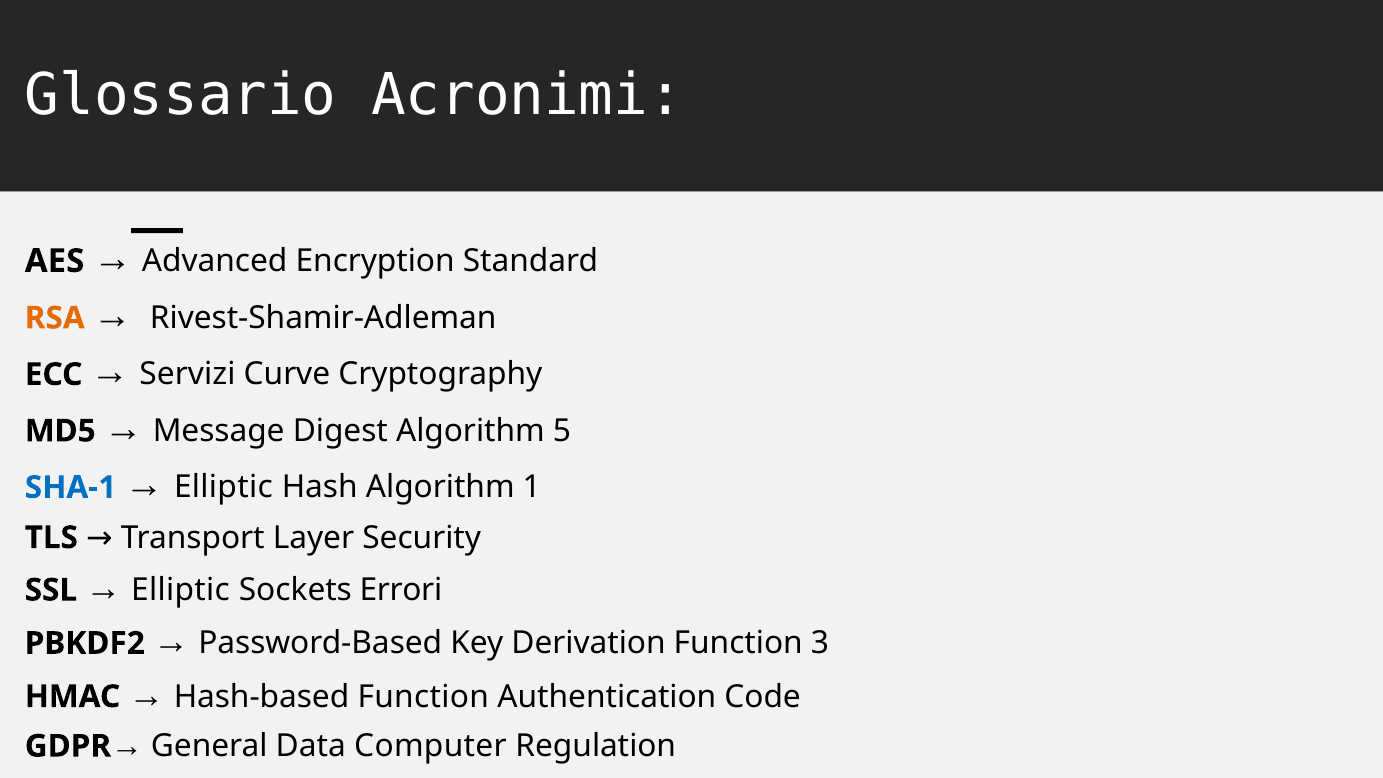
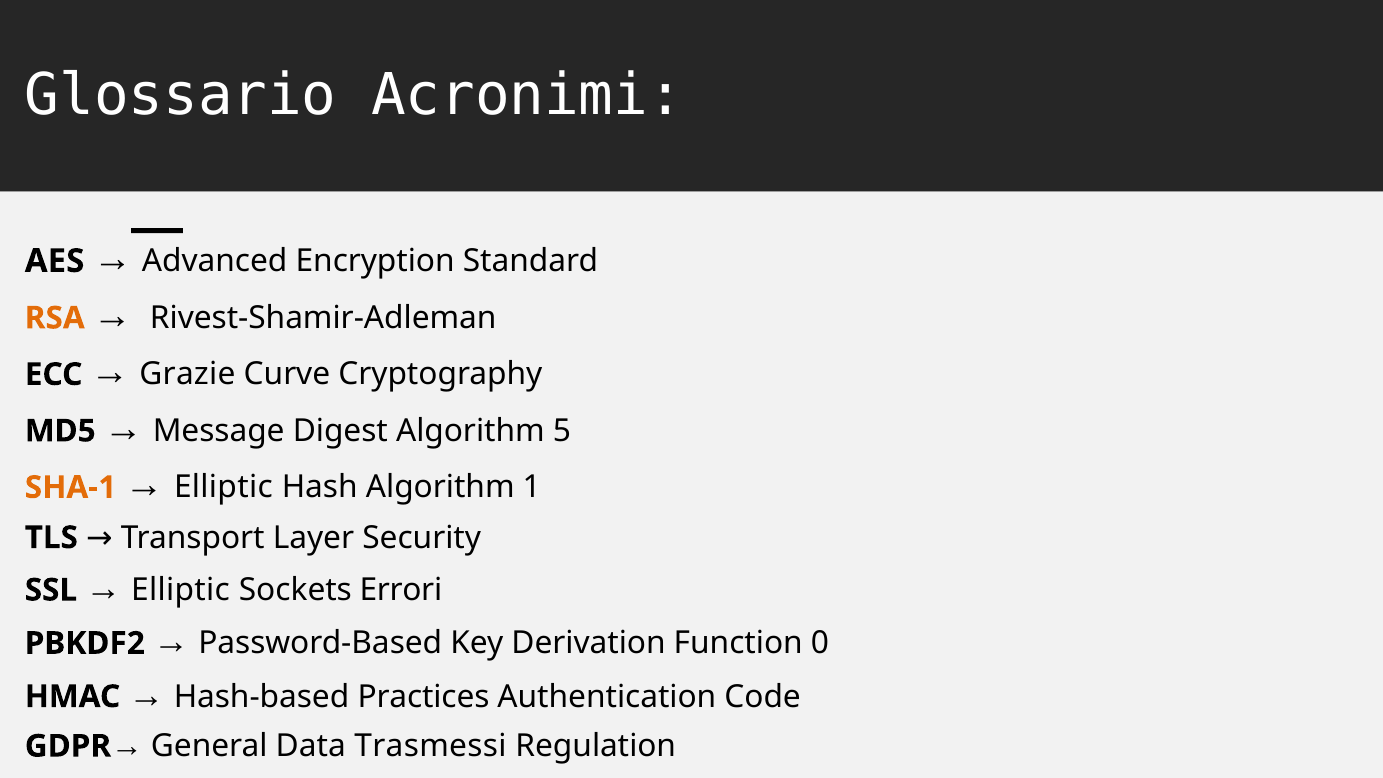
Servizi: Servizi -> Grazie
SHA-1 colour: blue -> orange
3: 3 -> 0
Hash-based Function: Function -> Practices
Computer: Computer -> Trasmessi
